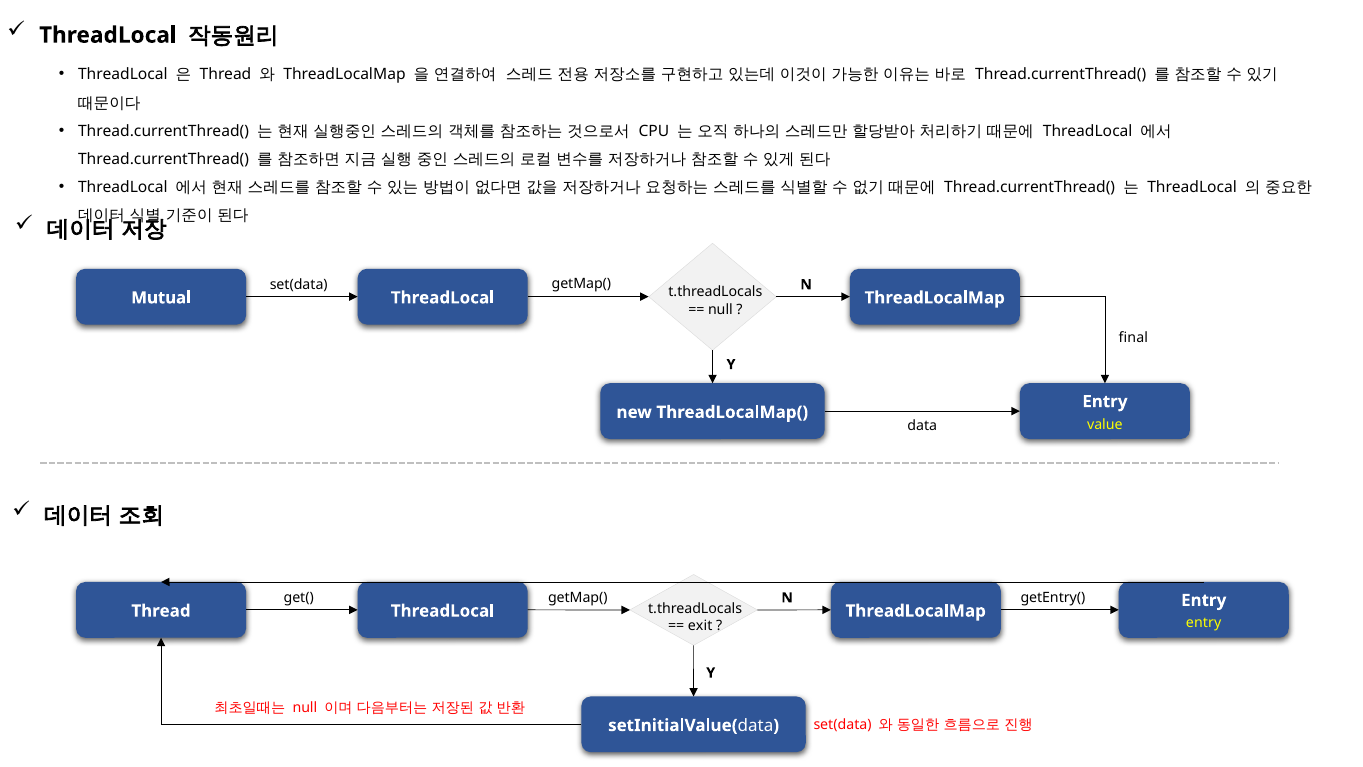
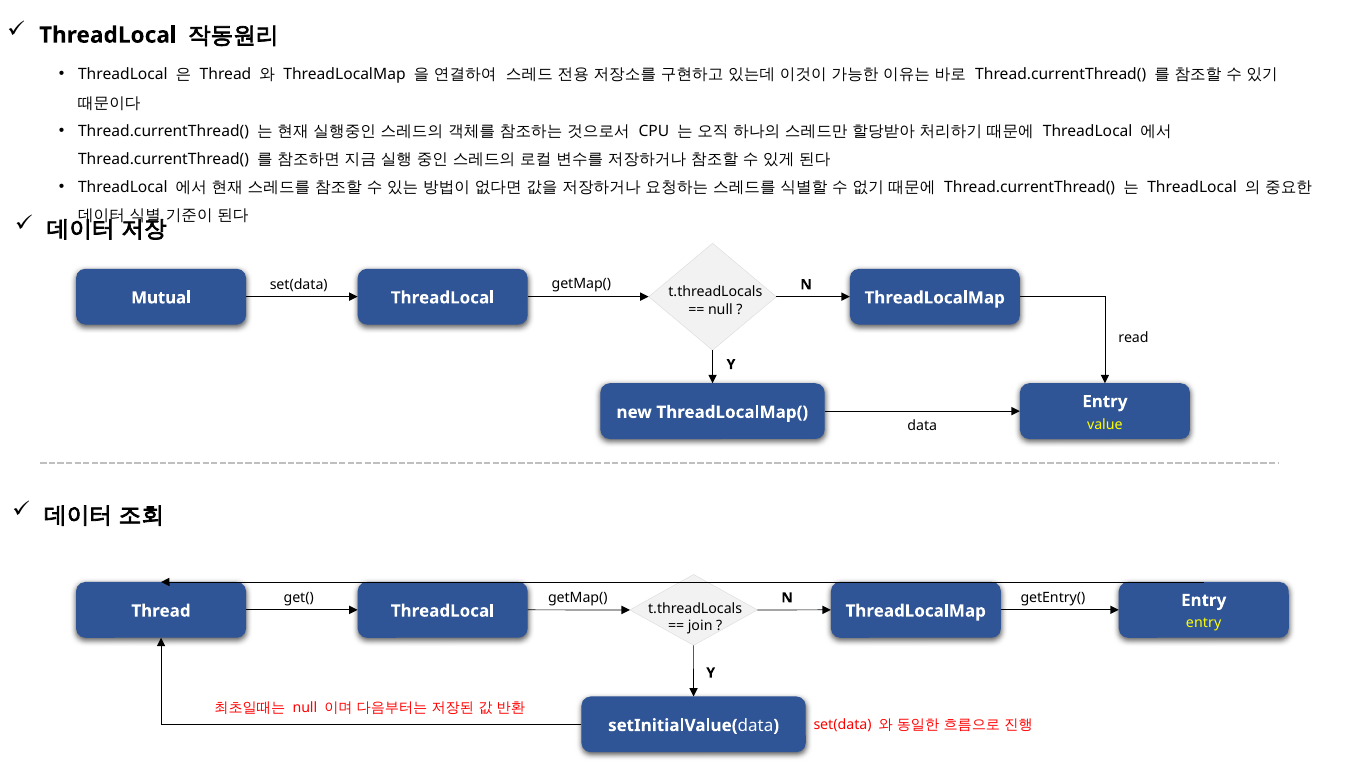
final: final -> read
exit: exit -> join
